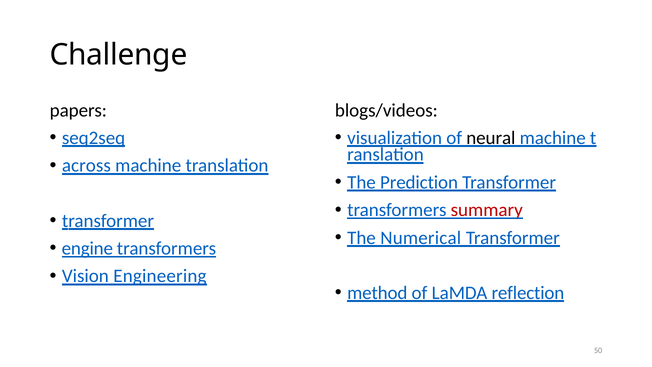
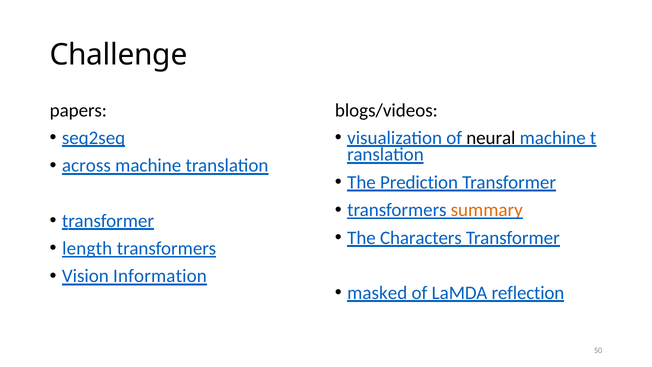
summary colour: red -> orange
Numerical: Numerical -> Characters
engine: engine -> length
Engineering: Engineering -> Information
method: method -> masked
